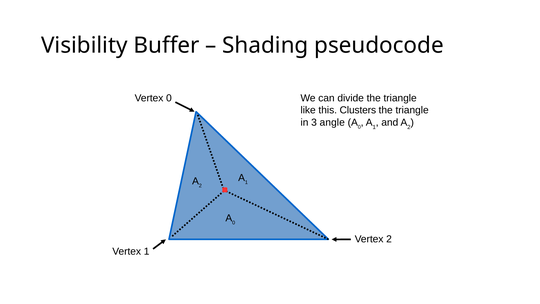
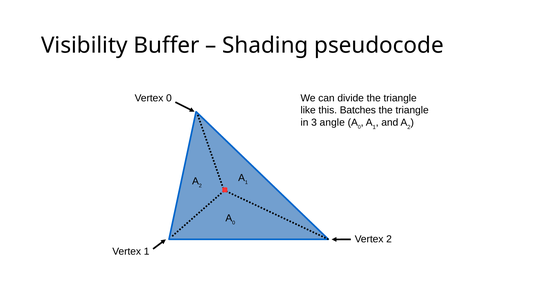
Clusters: Clusters -> Batches
